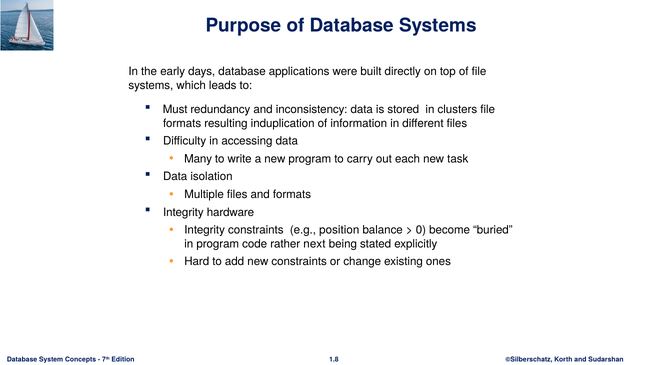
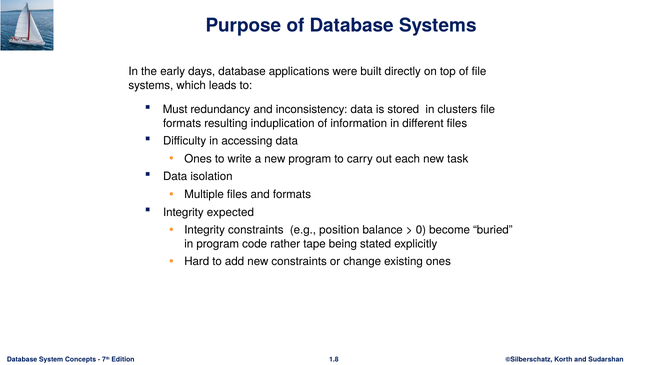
Many at (198, 159): Many -> Ones
hardware: hardware -> expected
next: next -> tape
